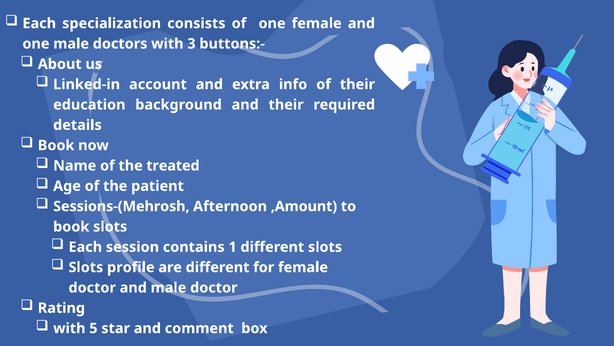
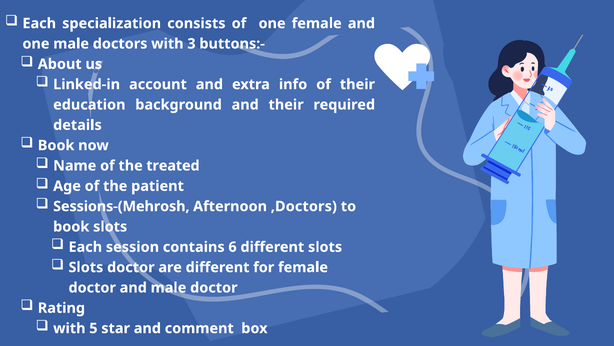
,Amount: ,Amount -> ,Doctors
1: 1 -> 6
Slots profile: profile -> doctor
